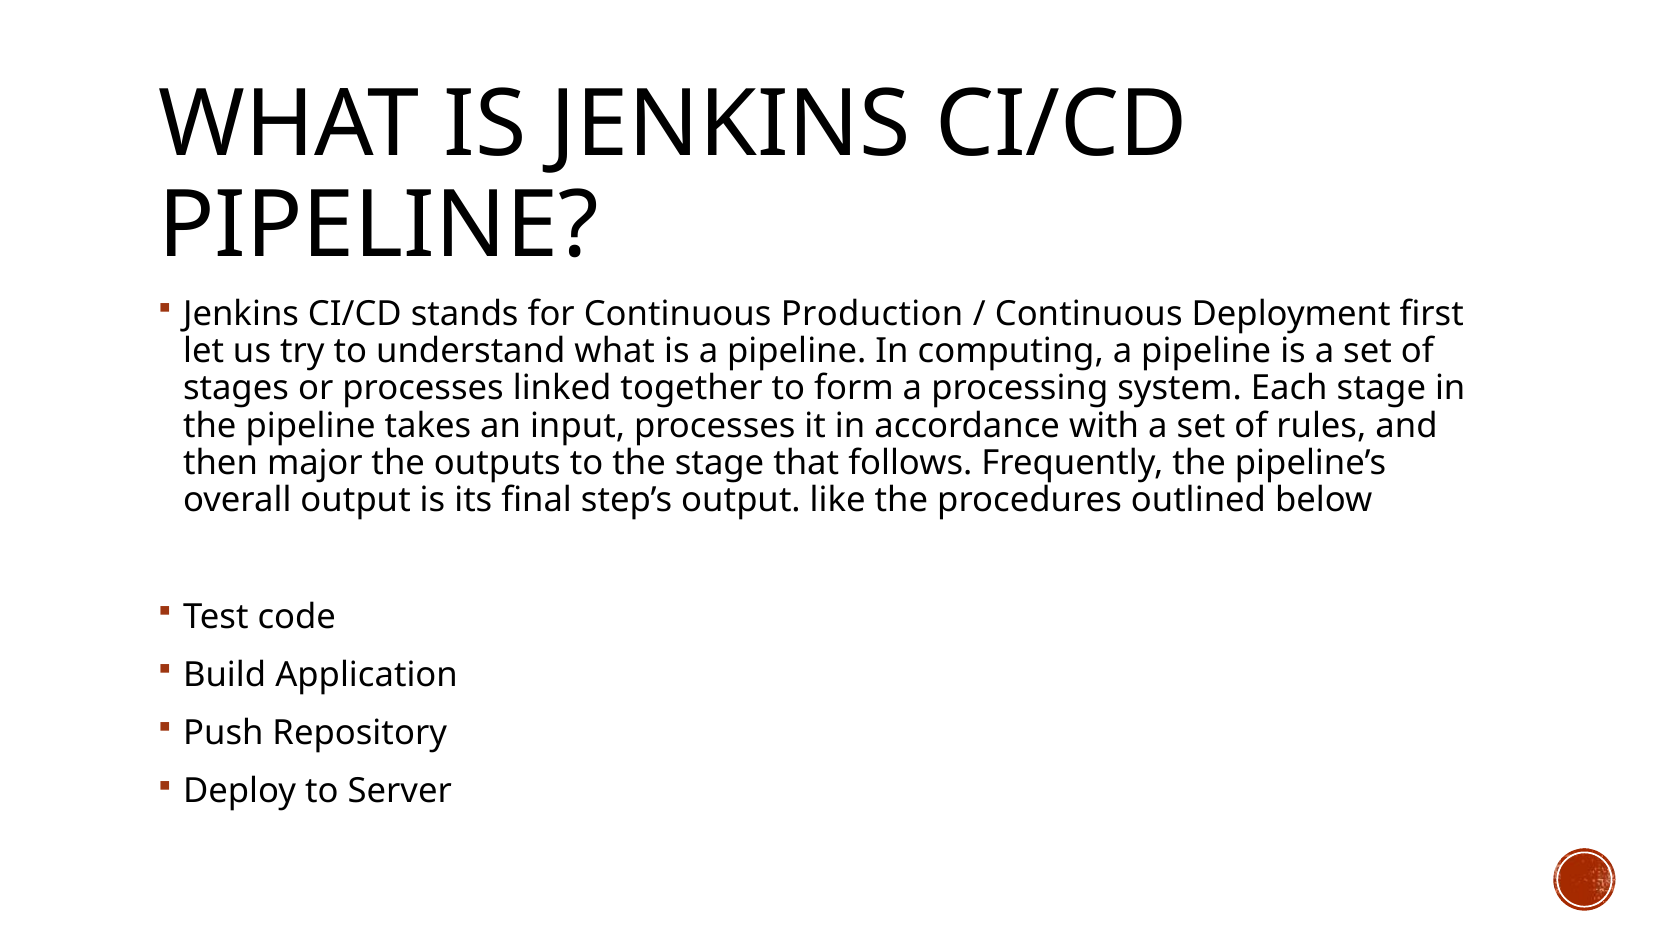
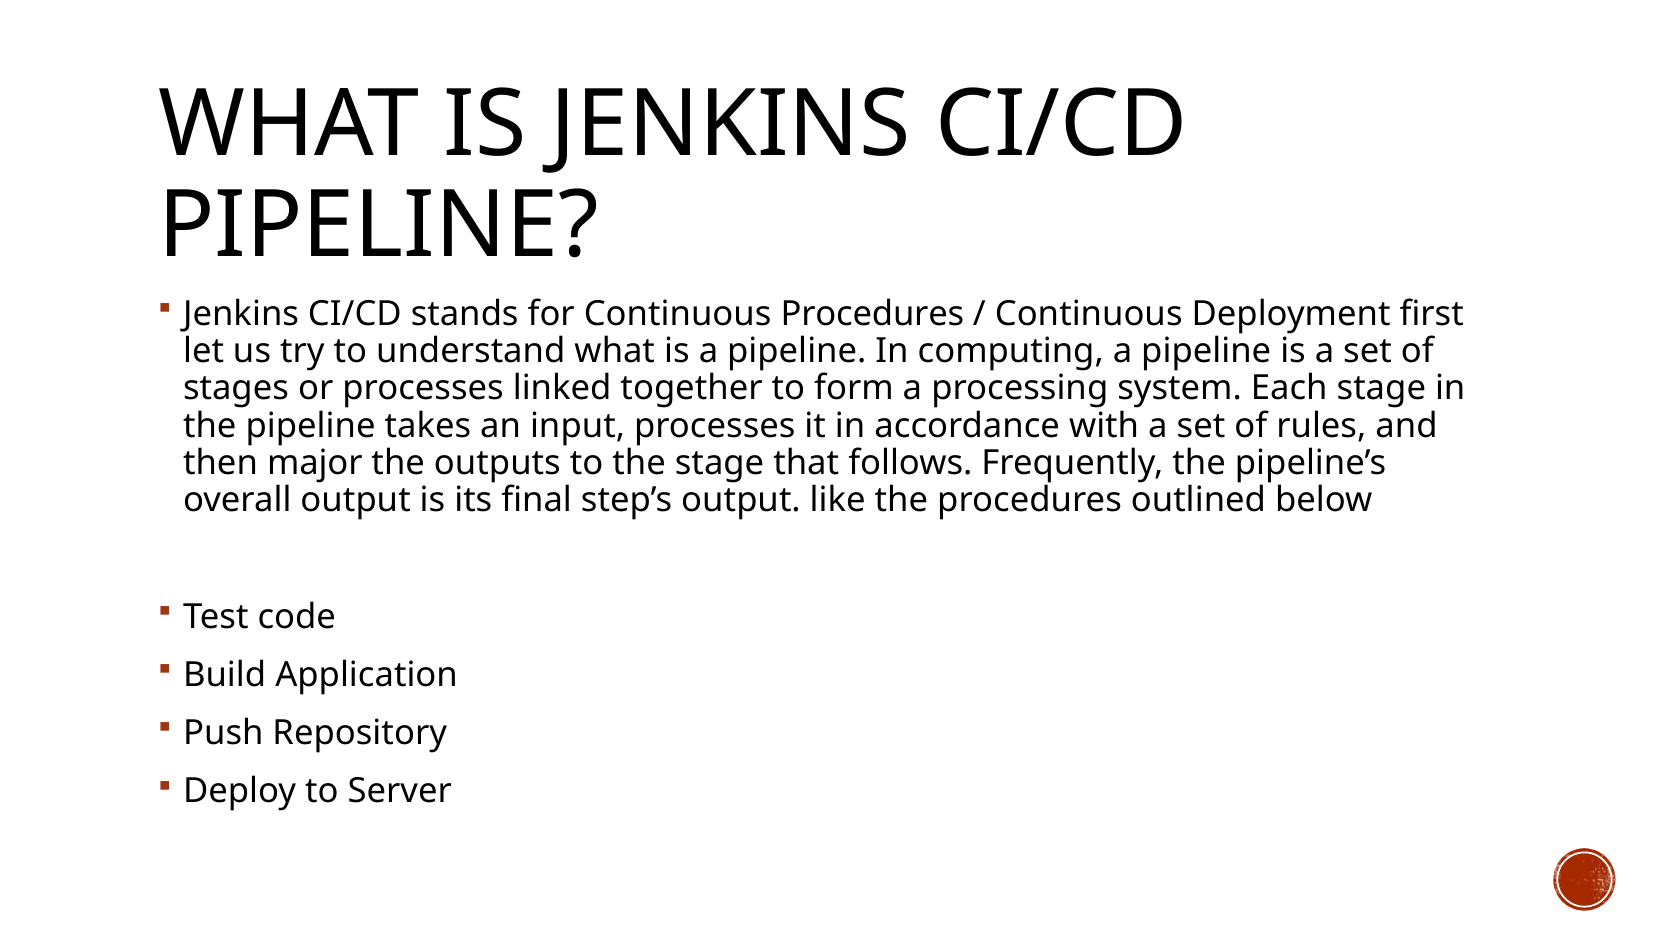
Continuous Production: Production -> Procedures
